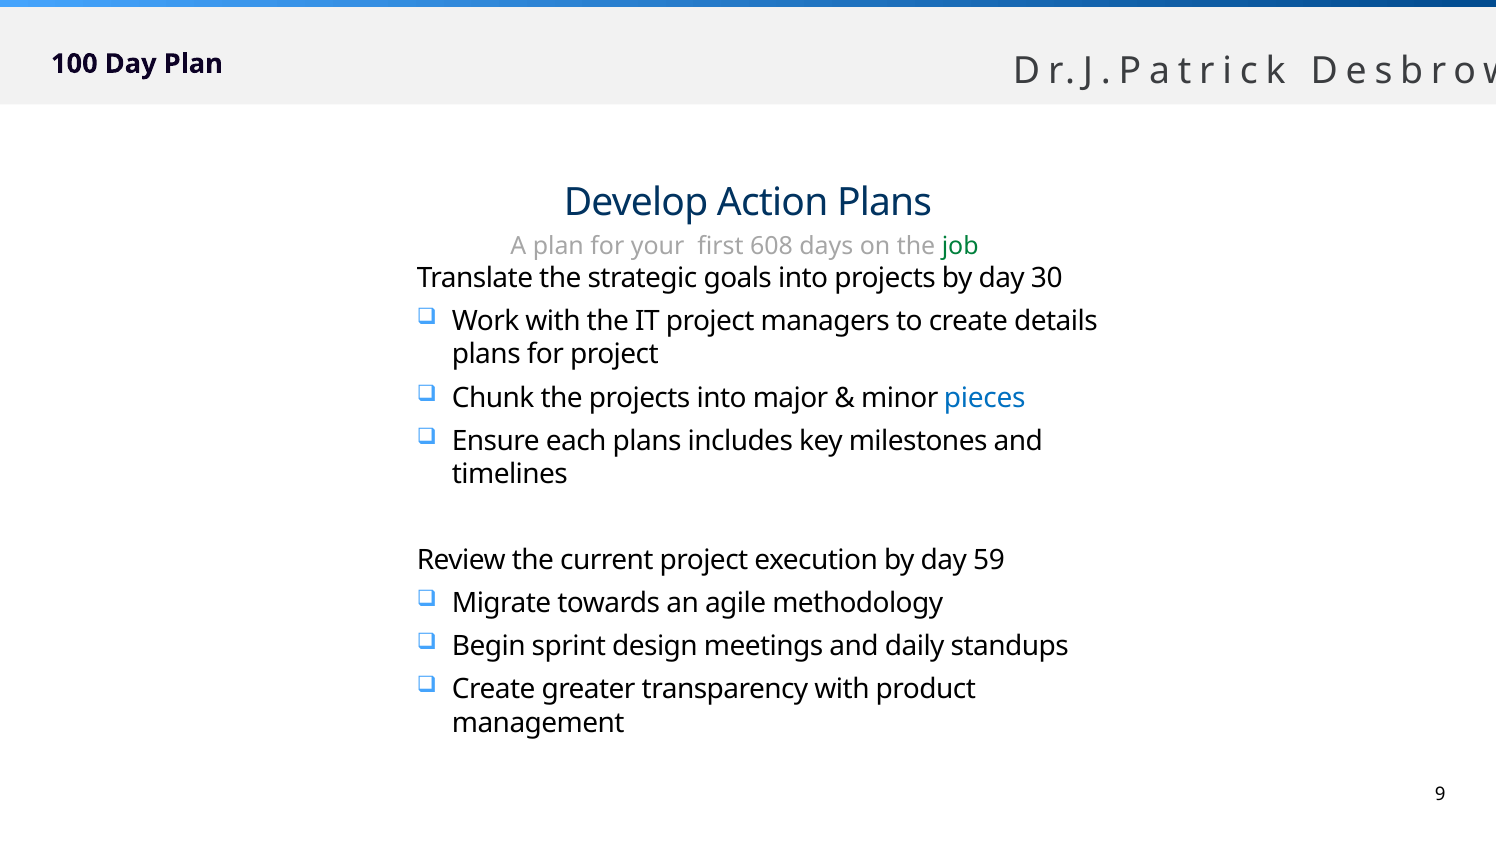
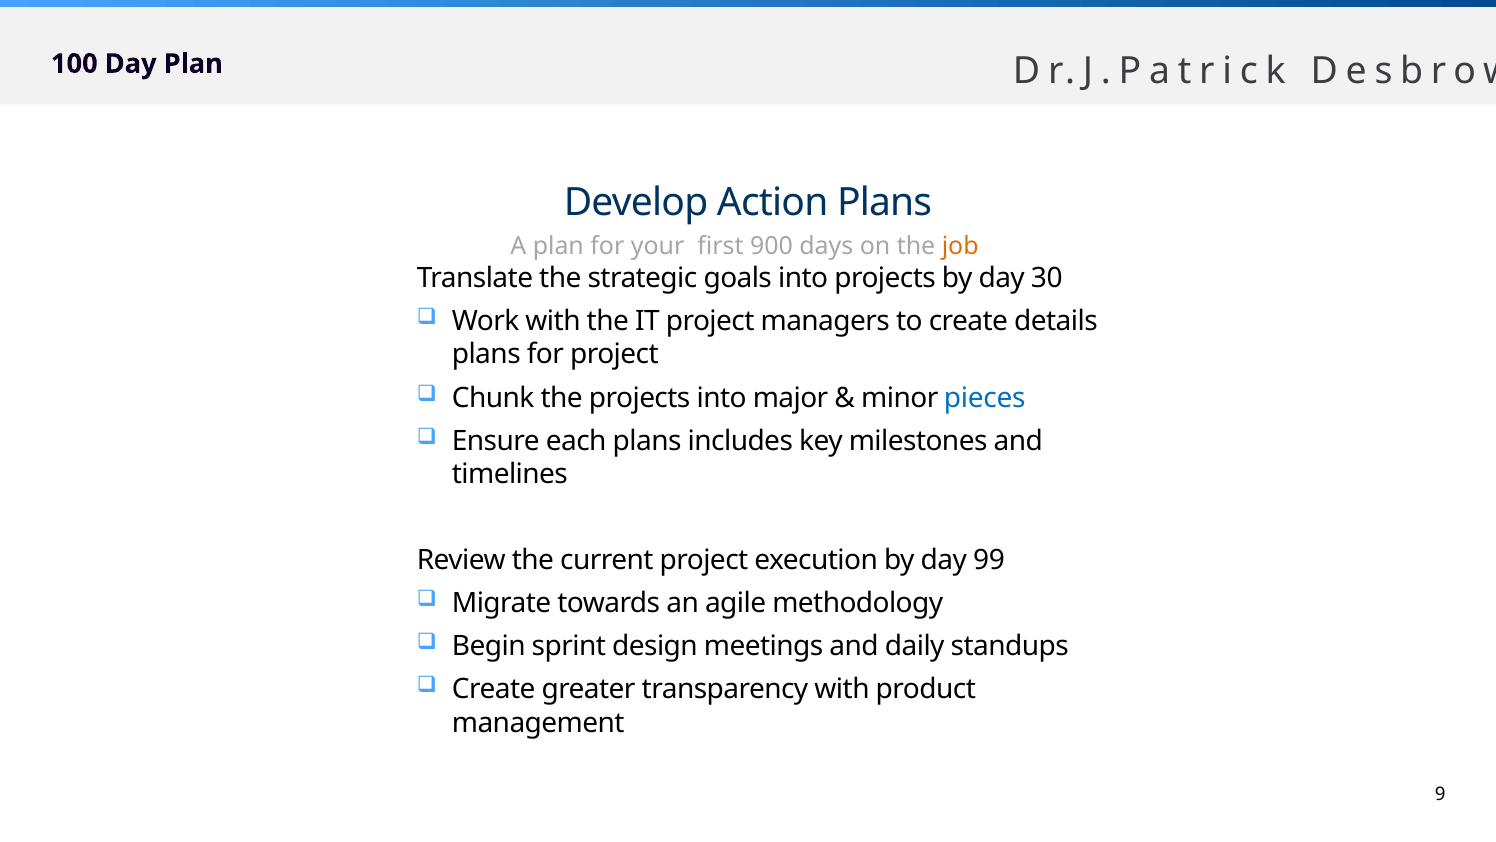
608: 608 -> 900
job colour: green -> orange
59: 59 -> 99
